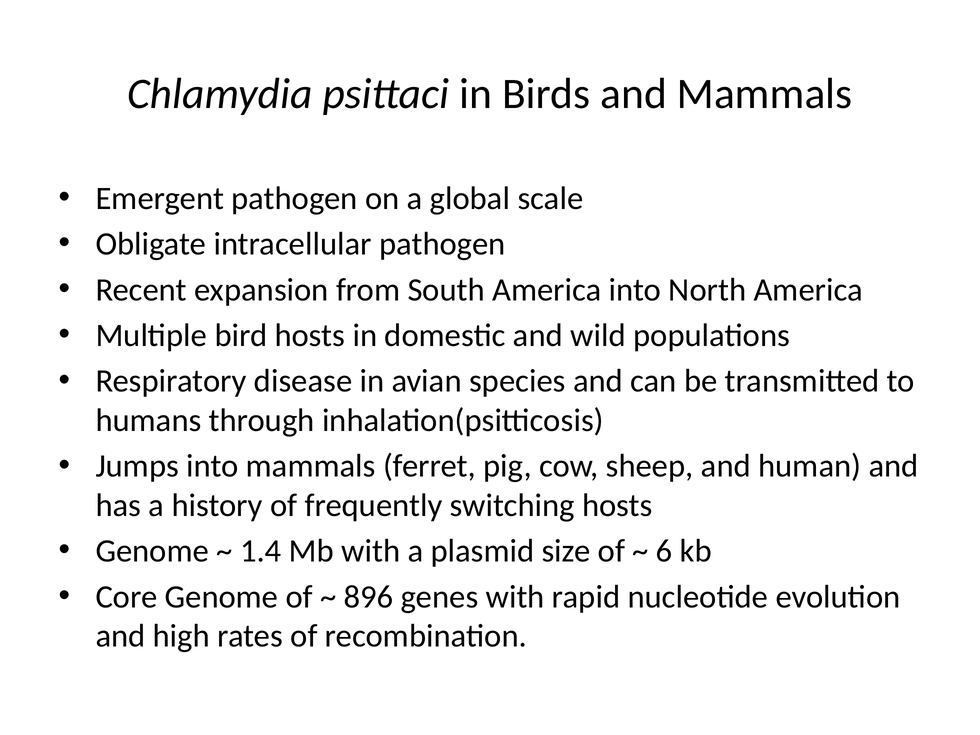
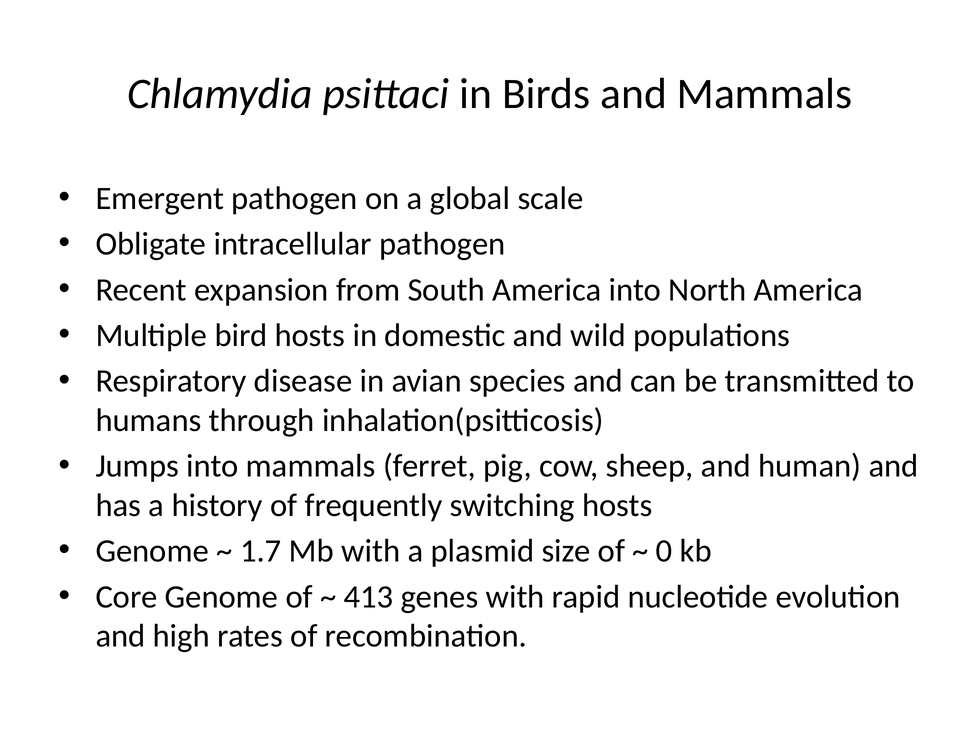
1.4: 1.4 -> 1.7
6: 6 -> 0
896: 896 -> 413
